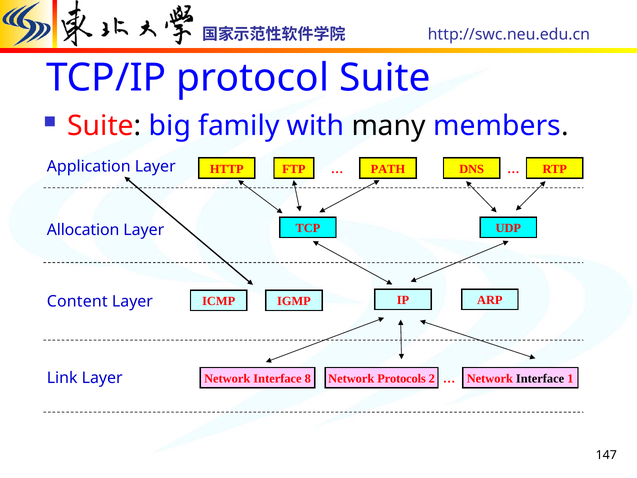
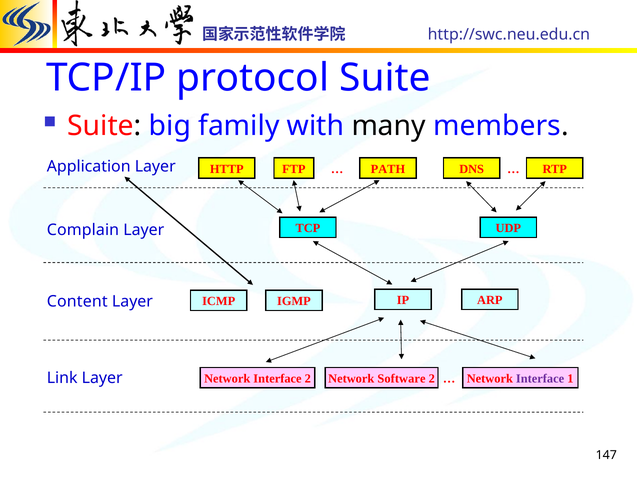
Allocation: Allocation -> Complain
Interface 8: 8 -> 2
Protocols: Protocols -> Software
Interface at (540, 378) colour: black -> purple
